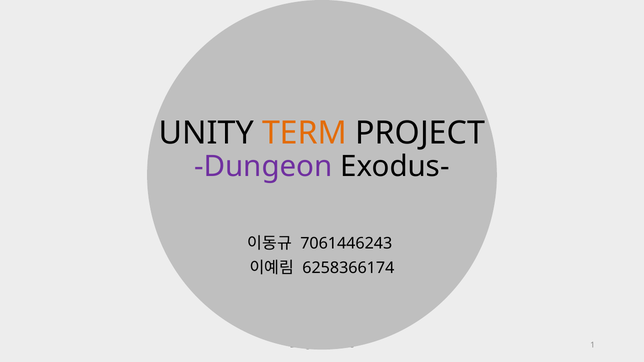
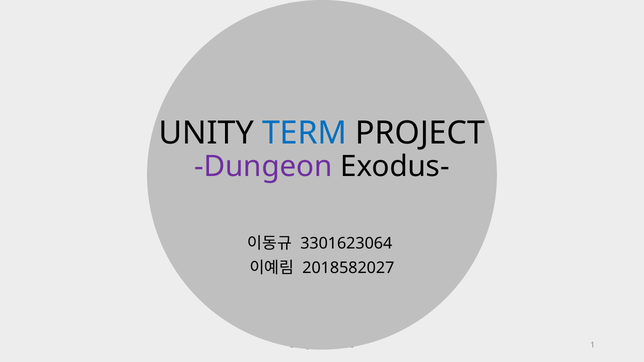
TERM colour: orange -> blue
7061446243: 7061446243 -> 3301623064
6258366174: 6258366174 -> 2018582027
